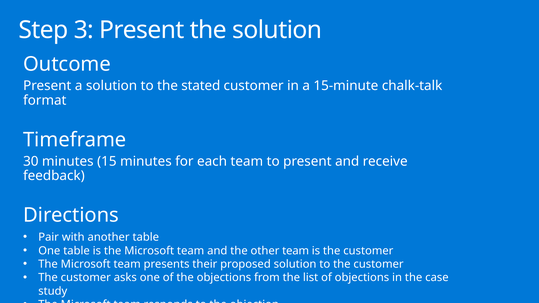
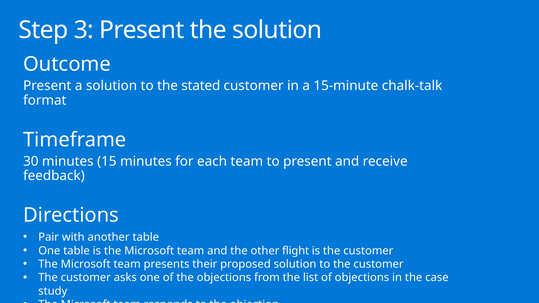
other team: team -> flight
